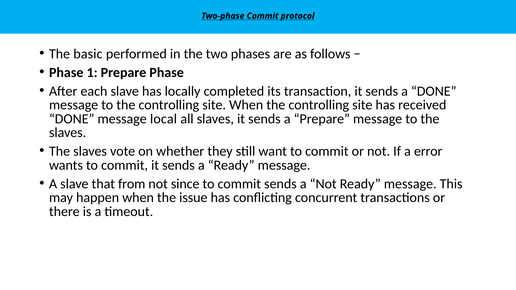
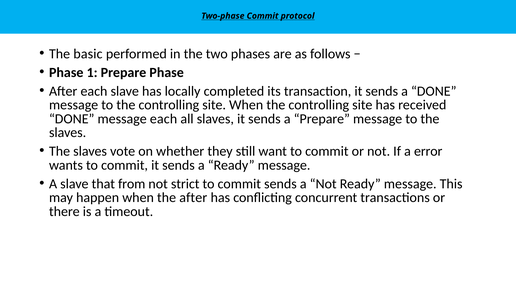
message local: local -> each
since: since -> strict
the issue: issue -> after
